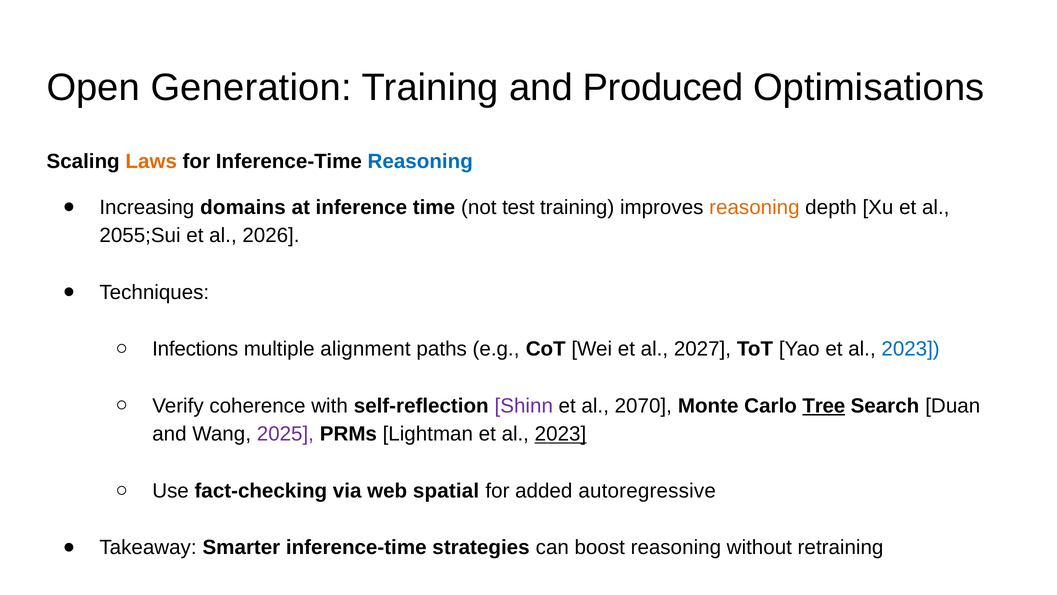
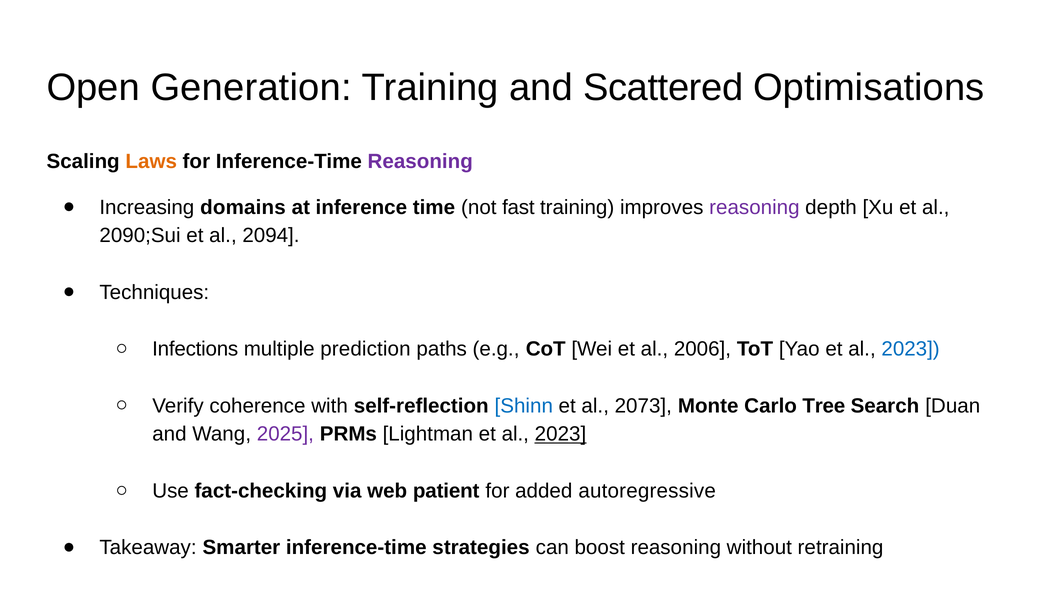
Produced: Produced -> Scattered
Reasoning at (420, 161) colour: blue -> purple
test: test -> fast
reasoning at (754, 207) colour: orange -> purple
2055;Sui: 2055;Sui -> 2090;Sui
2026: 2026 -> 2094
alignment: alignment -> prediction
2027: 2027 -> 2006
Shinn colour: purple -> blue
2070: 2070 -> 2073
Tree underline: present -> none
spatial: spatial -> patient
